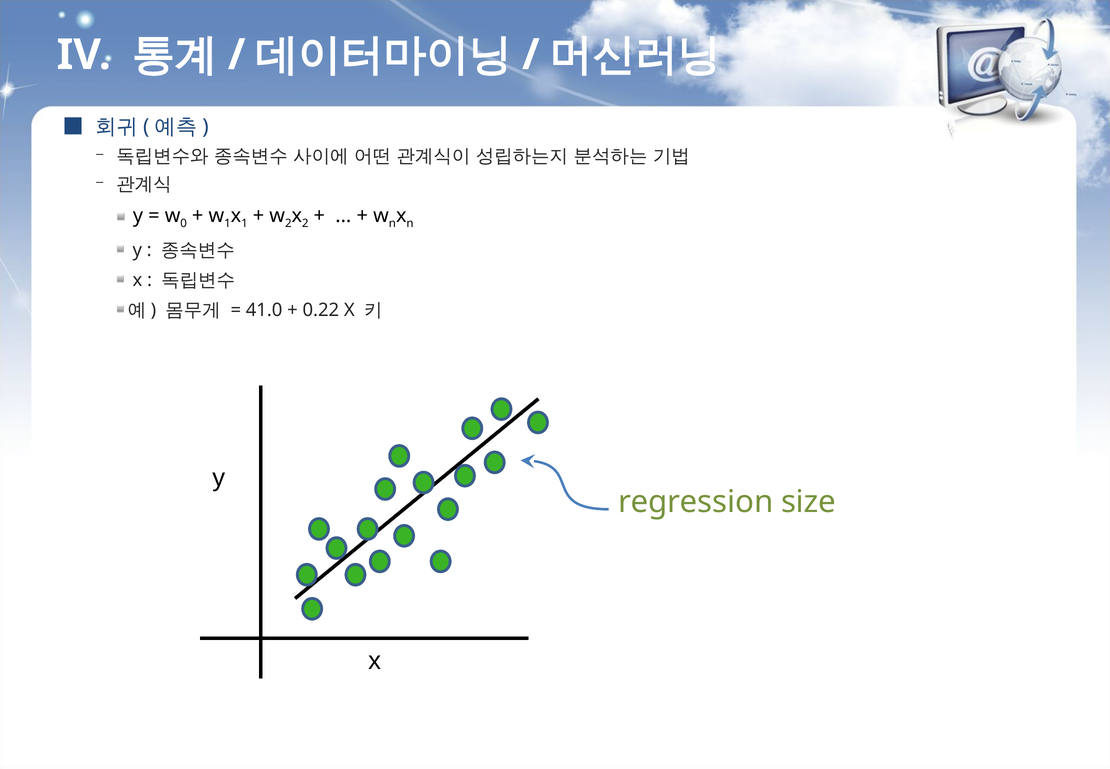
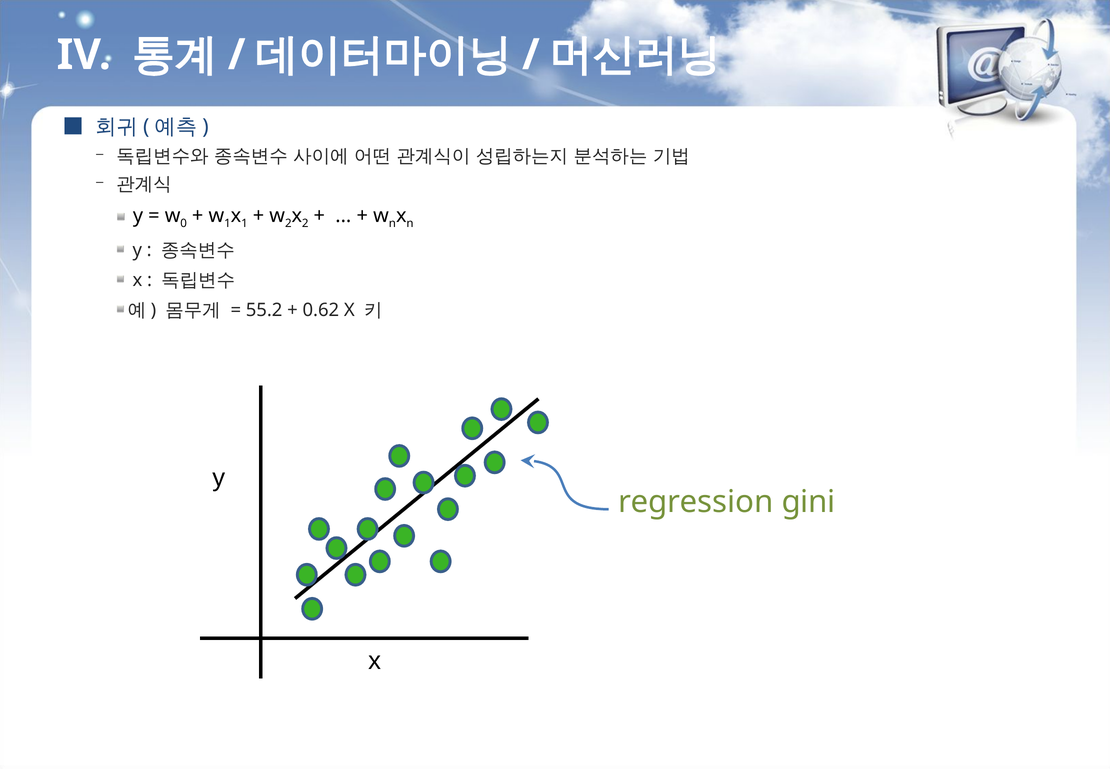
41.0: 41.0 -> 55.2
0.22: 0.22 -> 0.62
size: size -> gini
